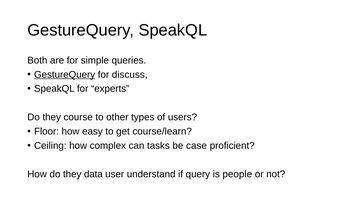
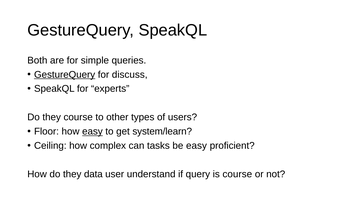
easy at (92, 131) underline: none -> present
course/learn: course/learn -> system/learn
be case: case -> easy
is people: people -> course
